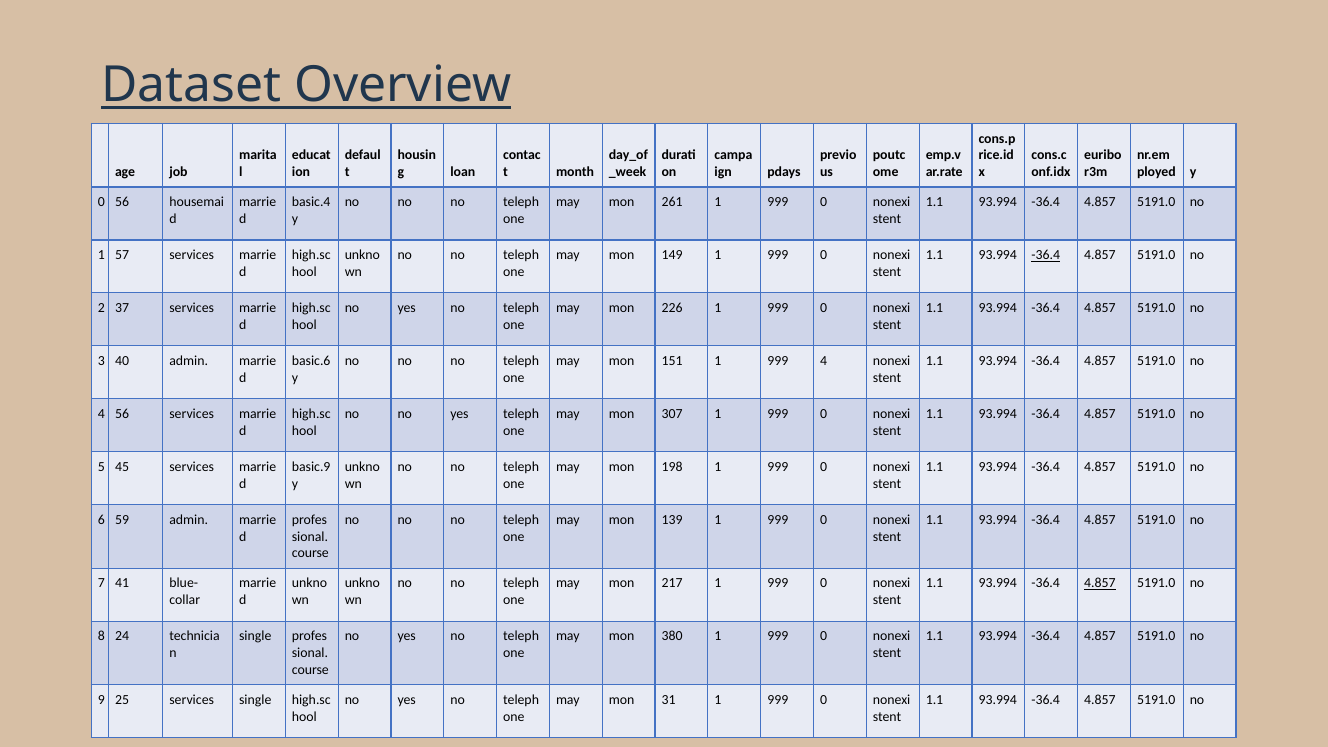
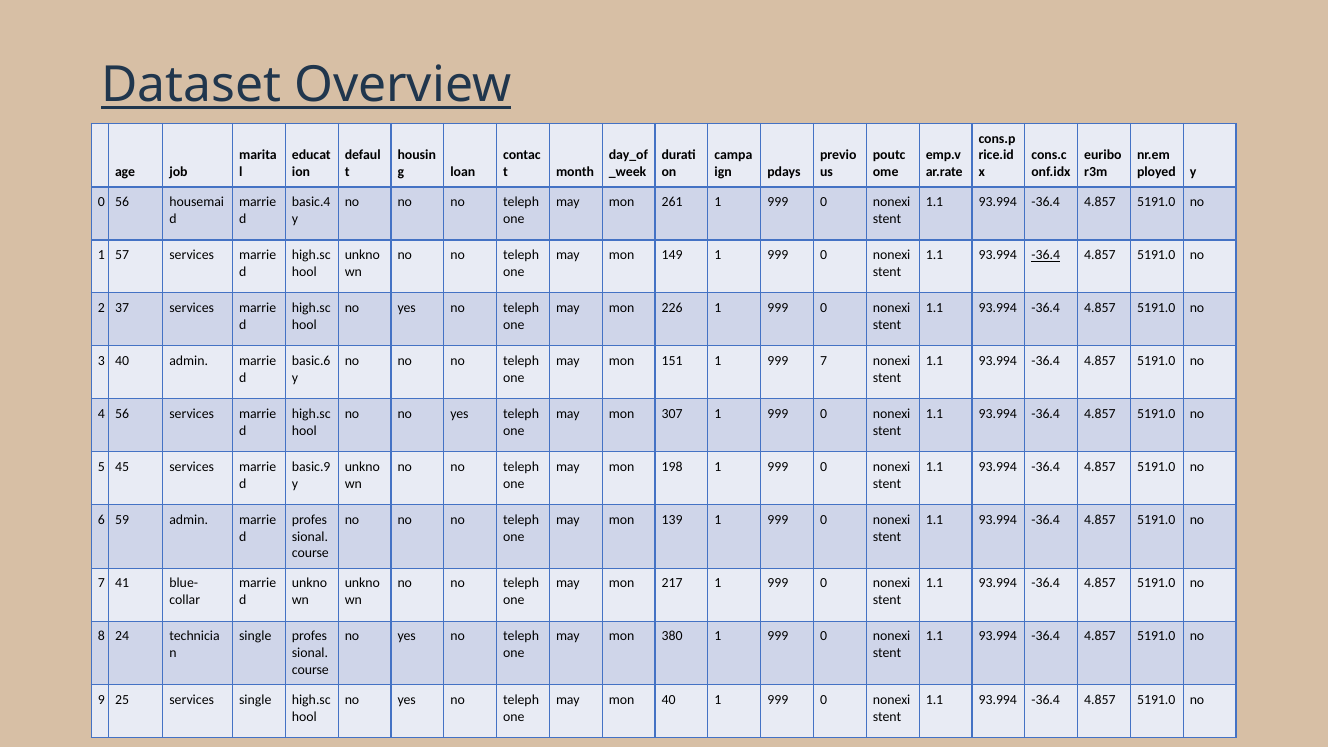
999 4: 4 -> 7
4.857 at (1100, 583) underline: present -> none
mon 31: 31 -> 40
